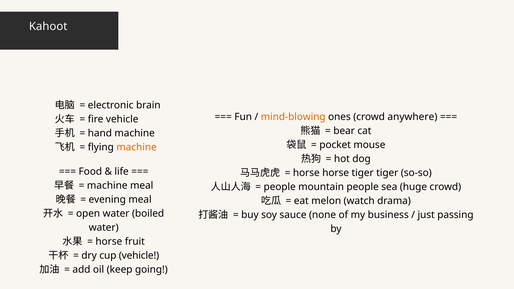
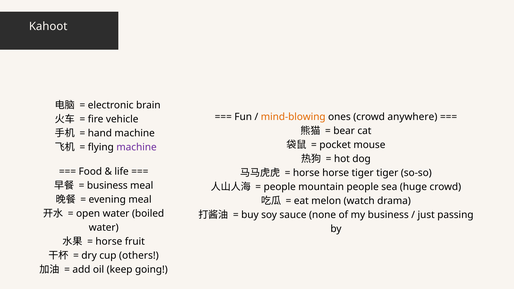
machine at (137, 147) colour: orange -> purple
machine at (107, 186): machine -> business
cup vehicle: vehicle -> others
